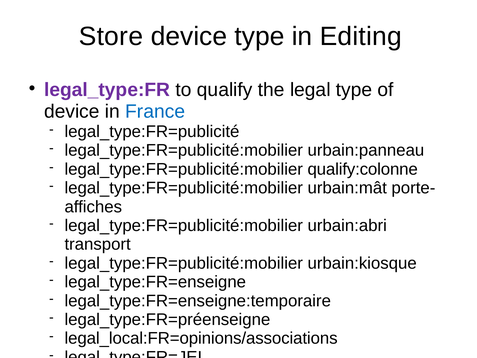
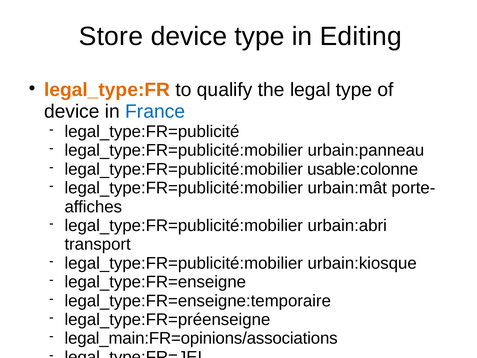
legal_type:FR colour: purple -> orange
qualify:colonne: qualify:colonne -> usable:colonne
legal_local:FR=opinions/associations: legal_local:FR=opinions/associations -> legal_main:FR=opinions/associations
